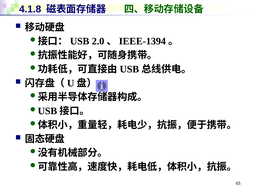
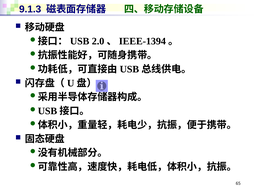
4.1.8: 4.1.8 -> 9.1.3
